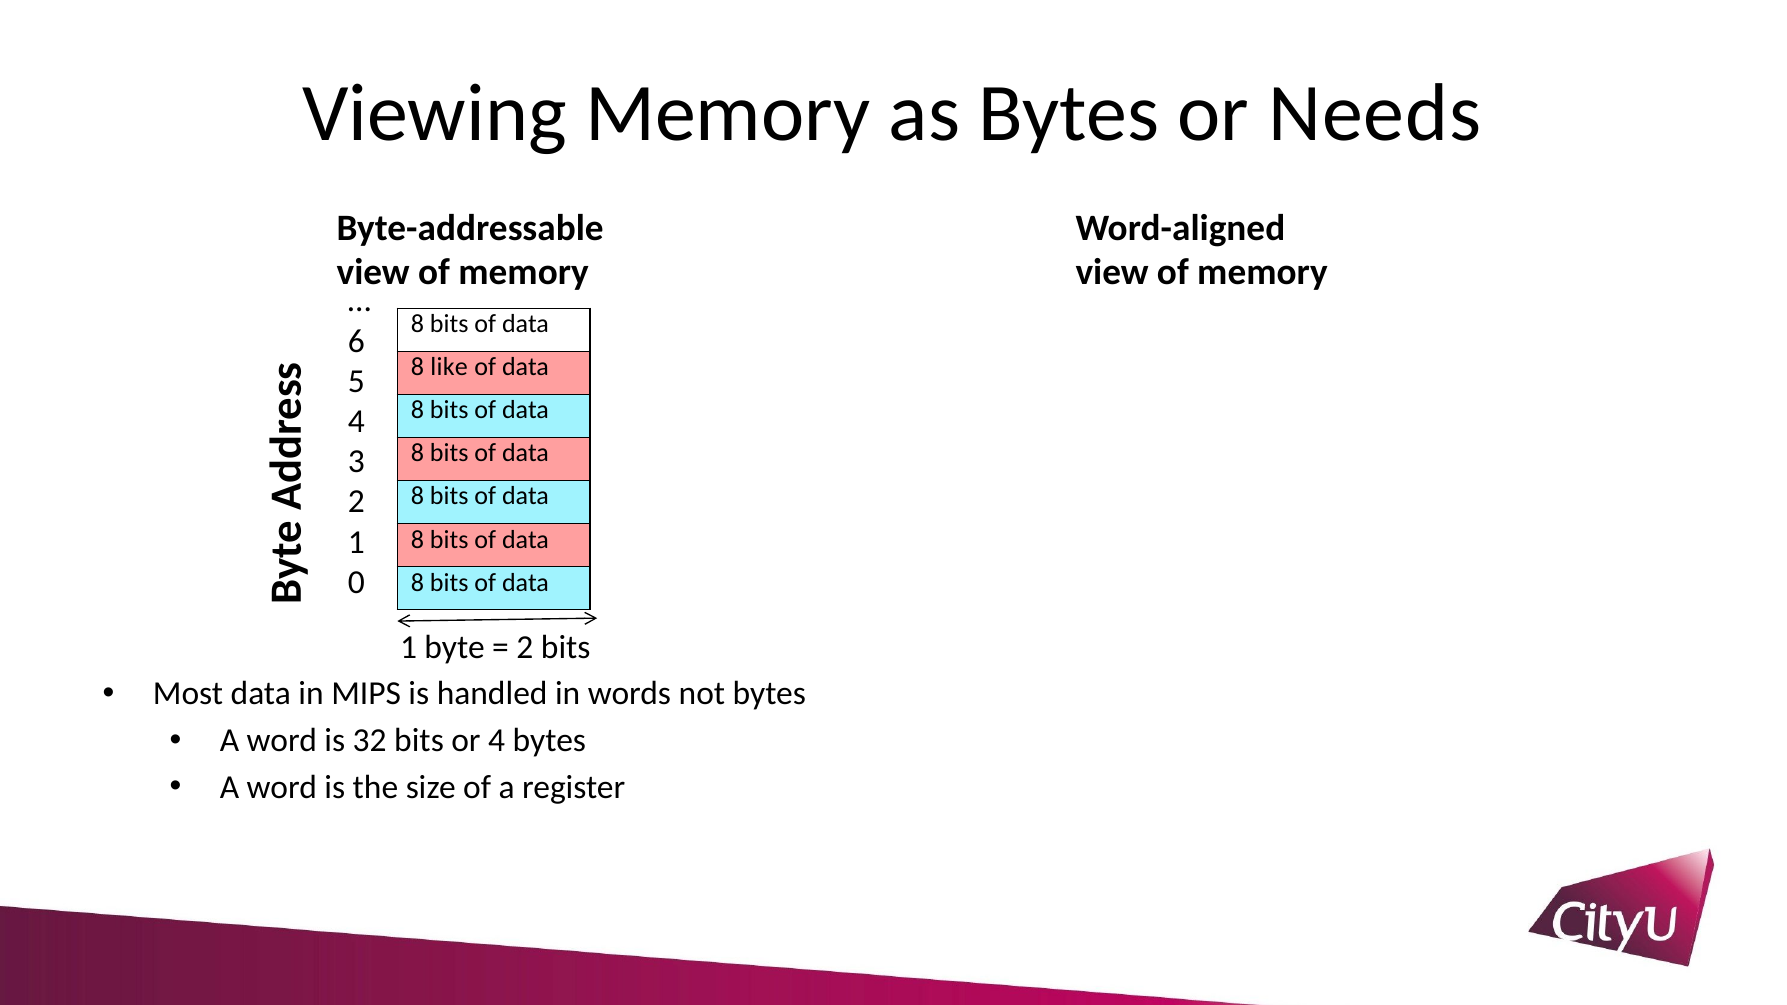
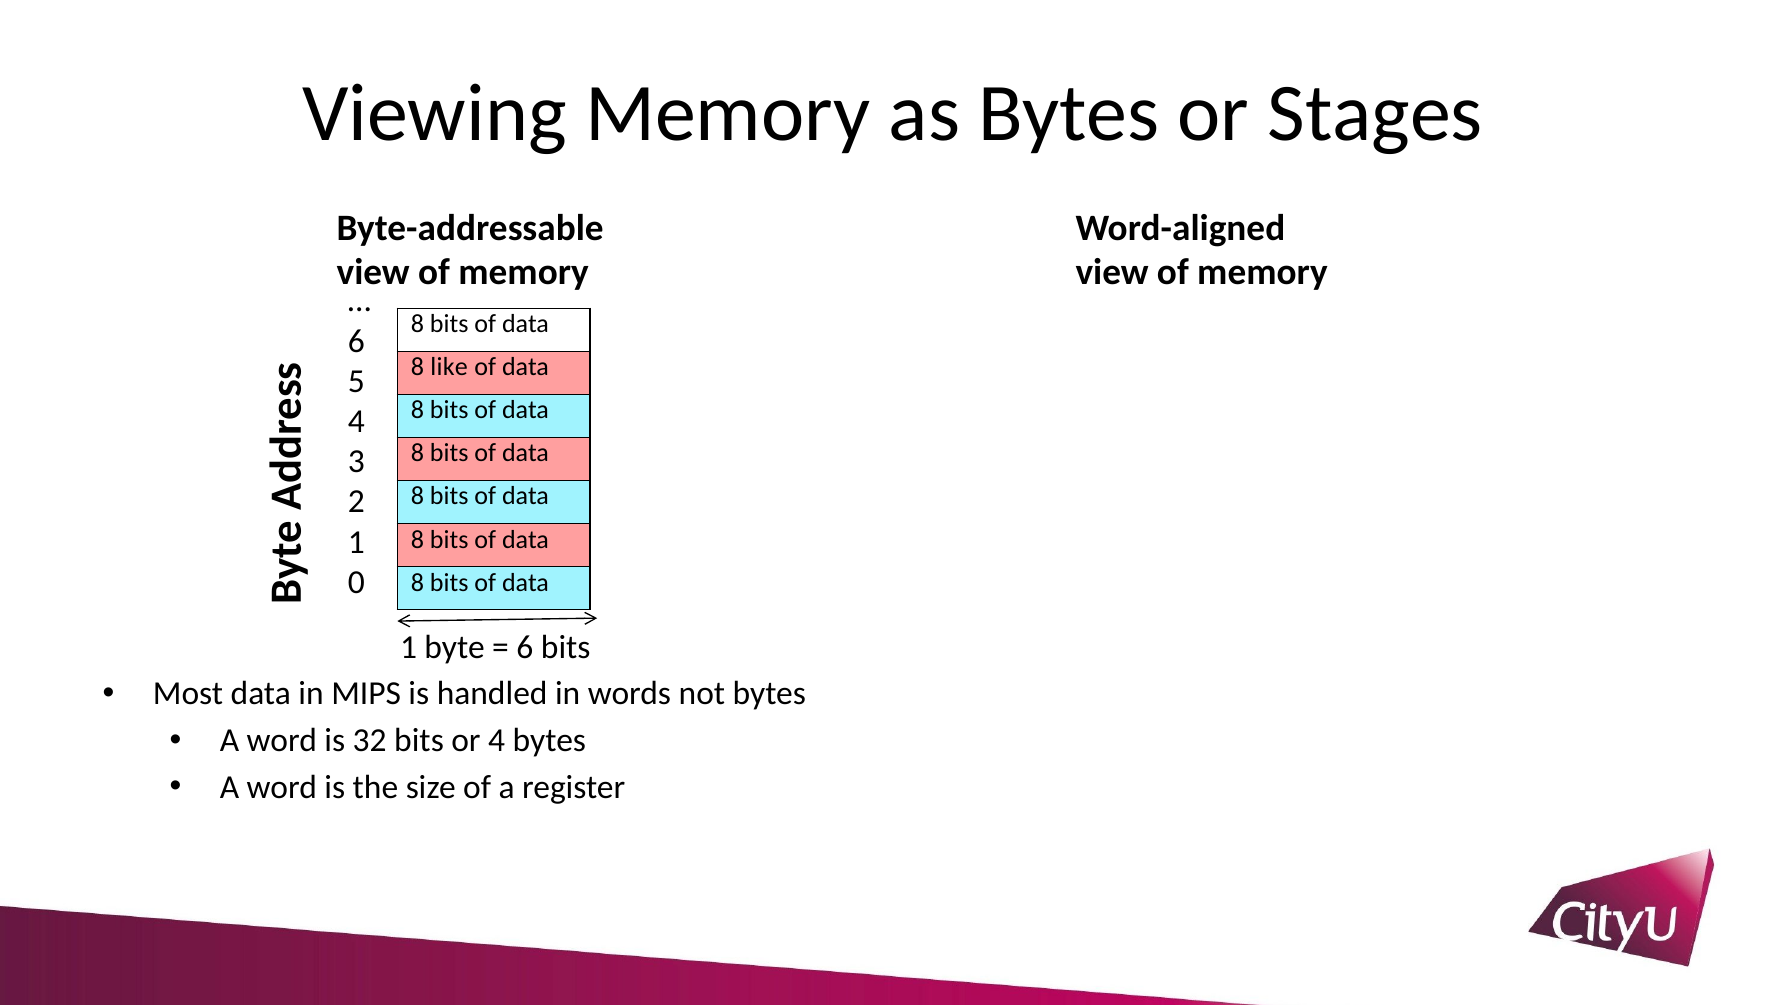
Needs: Needs -> Stages
2 at (525, 647): 2 -> 6
